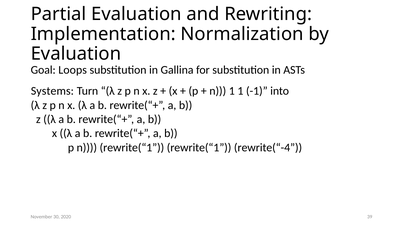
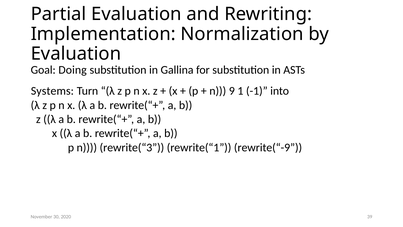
Loops: Loops -> Doing
n 1: 1 -> 9
n rewrite(“1: rewrite(“1 -> rewrite(“3
rewrite(“-4: rewrite(“-4 -> rewrite(“-9
